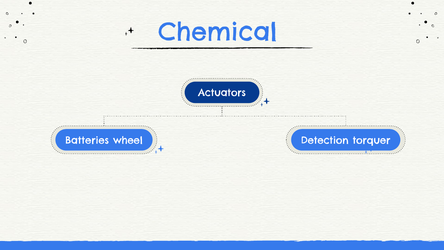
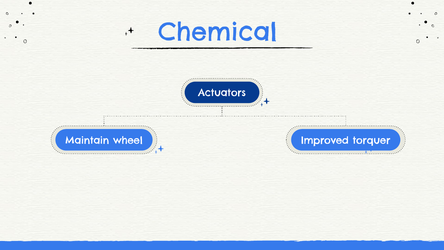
Batteries: Batteries -> Maintain
Detection: Detection -> Improved
